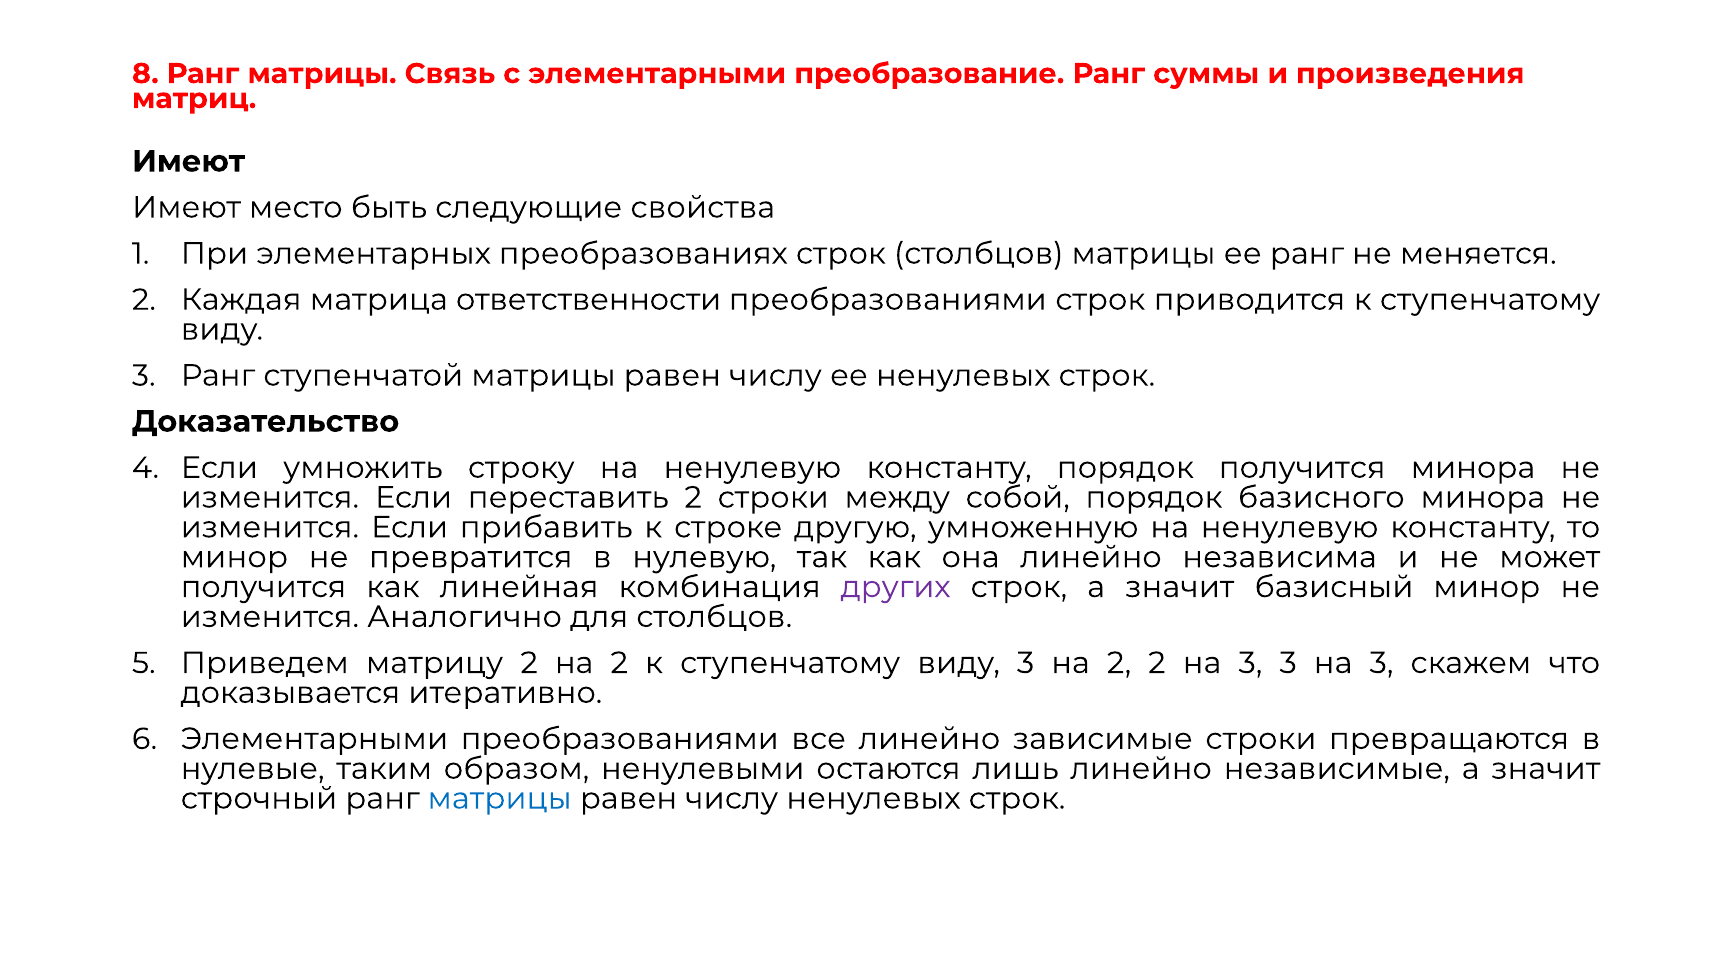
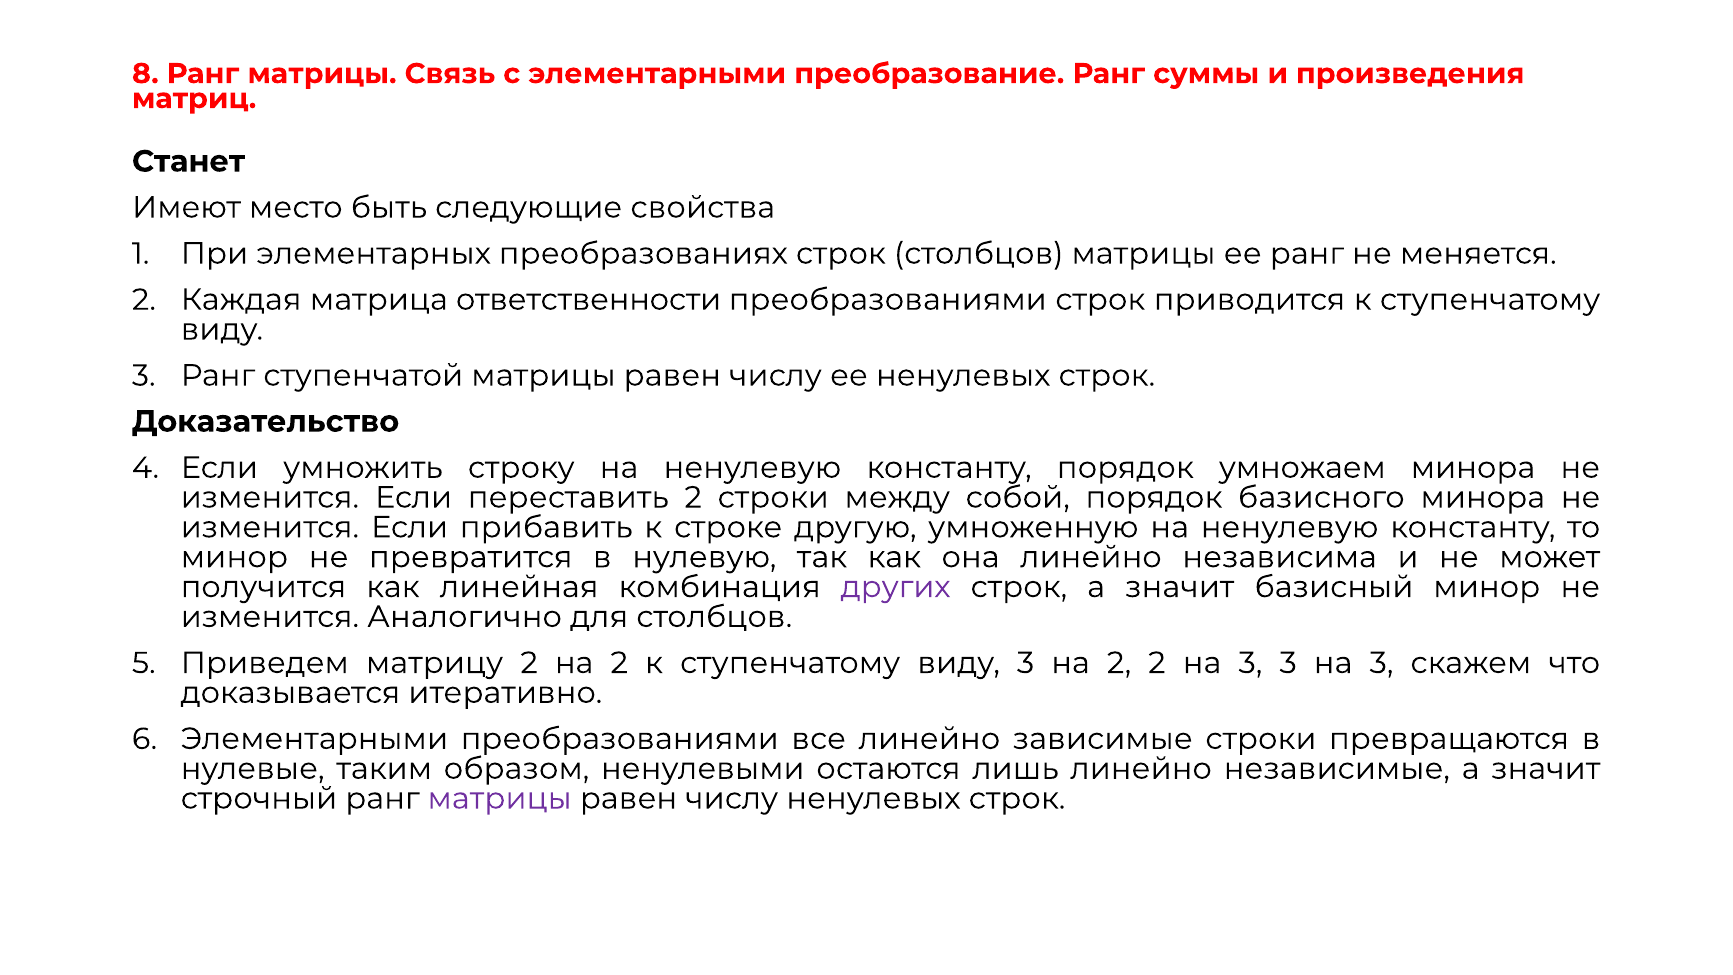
Имеют at (189, 161): Имеют -> Станет
порядок получится: получится -> умножаем
матрицы at (500, 798) colour: blue -> purple
